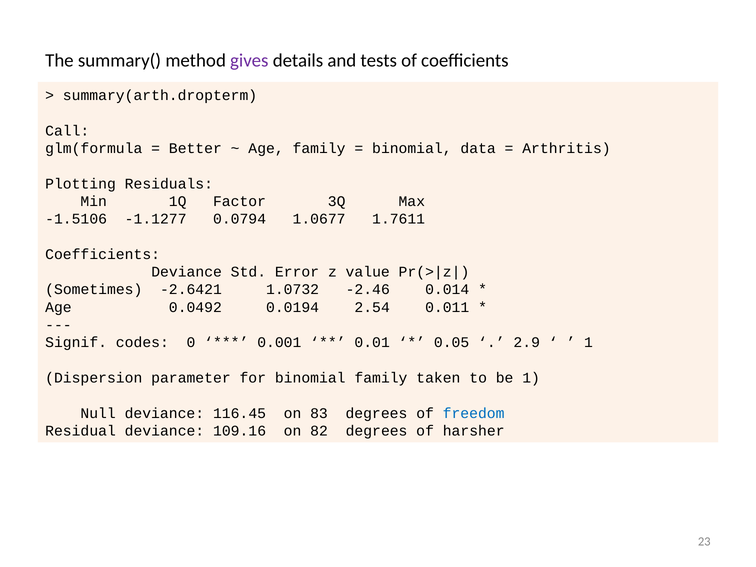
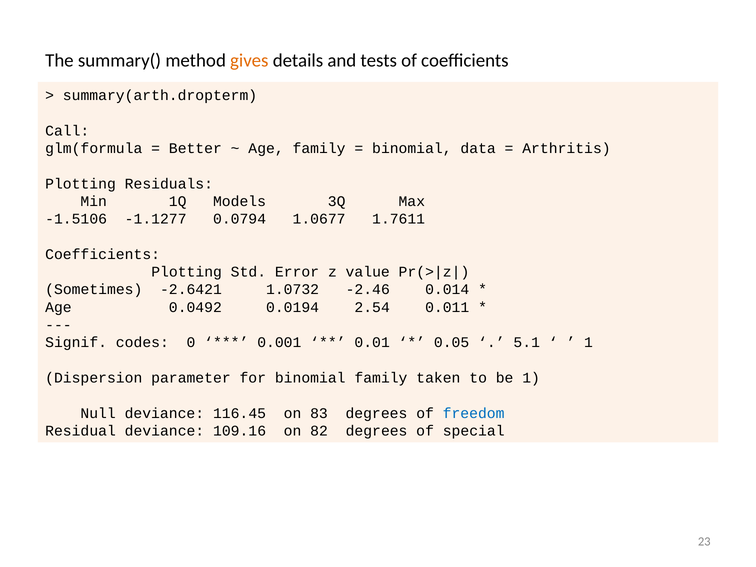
gives colour: purple -> orange
Factor: Factor -> Models
Deviance at (187, 272): Deviance -> Plotting
2.9: 2.9 -> 5.1
harsher: harsher -> special
